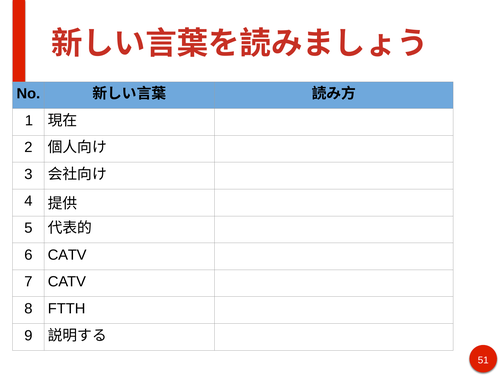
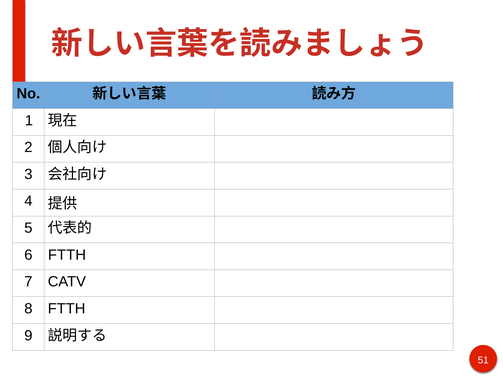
6 CATV: CATV -> FTTH
